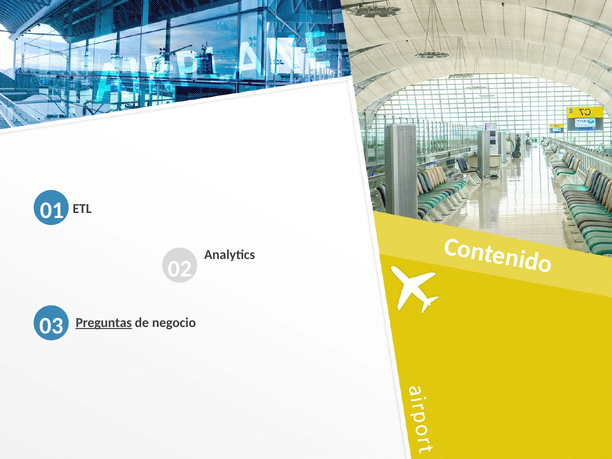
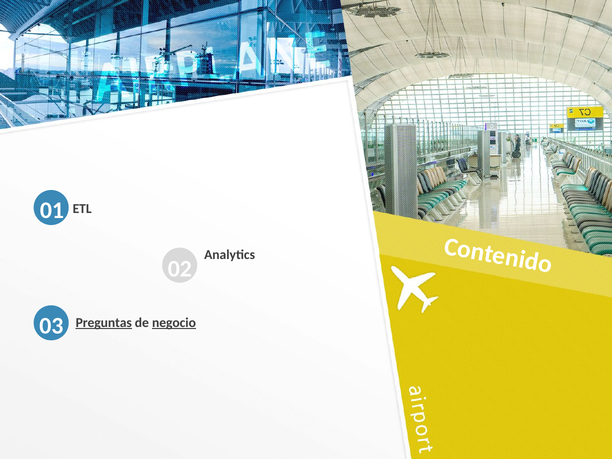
negocio underline: none -> present
